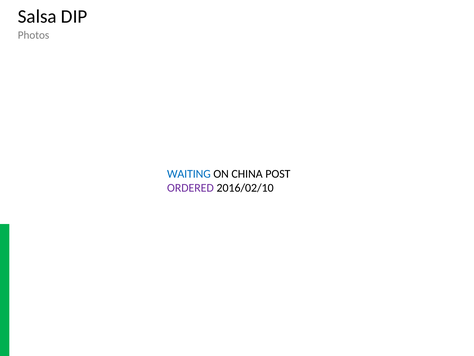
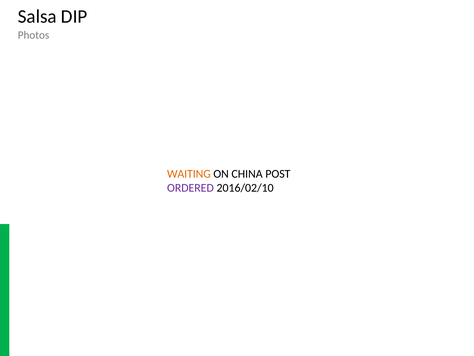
WAITING colour: blue -> orange
